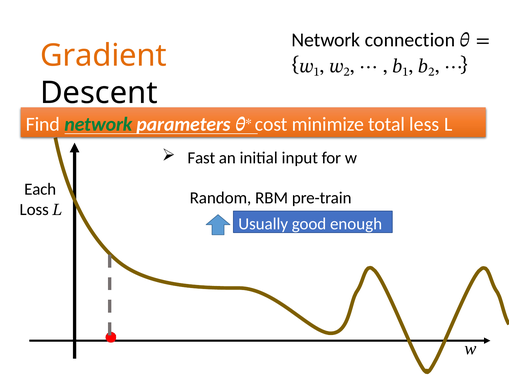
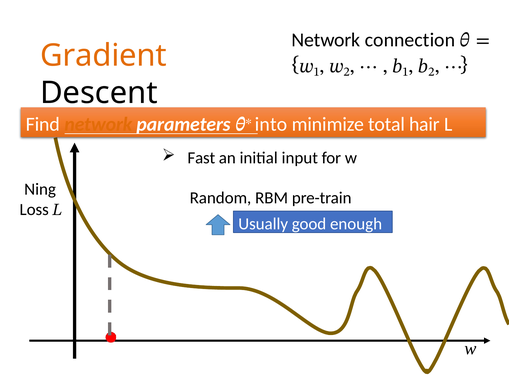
network at (98, 124) colour: green -> orange
cost: cost -> into
less: less -> hair
Each: Each -> Ning
